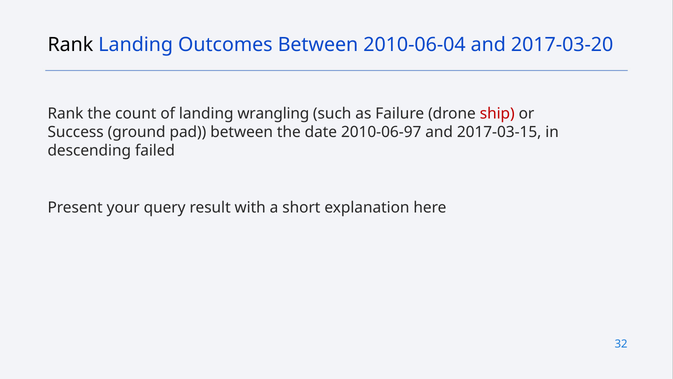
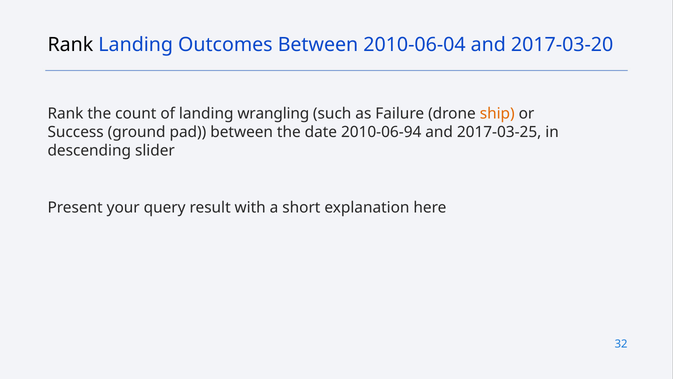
ship colour: red -> orange
2010-06-97: 2010-06-97 -> 2010-06-94
2017-03-15: 2017-03-15 -> 2017-03-25
failed: failed -> slider
